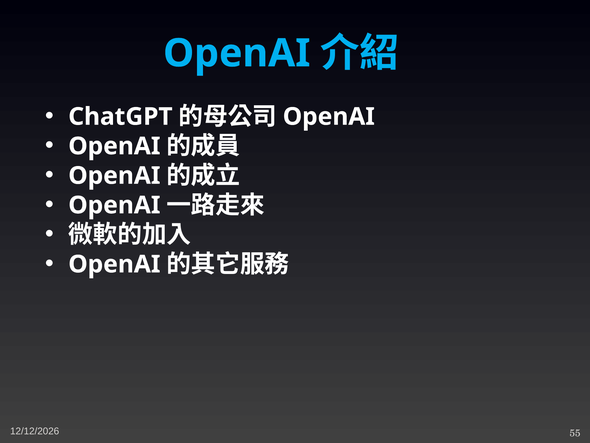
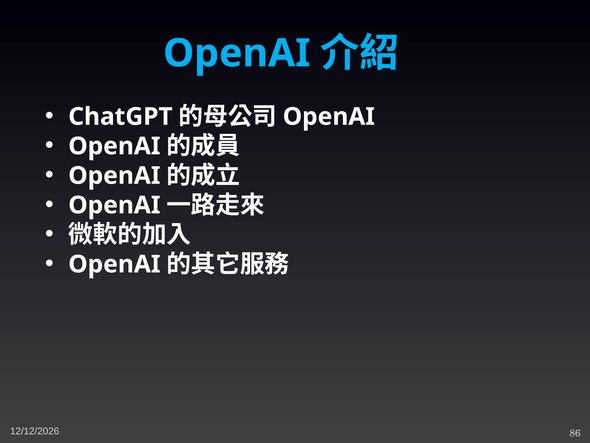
55: 55 -> 86
